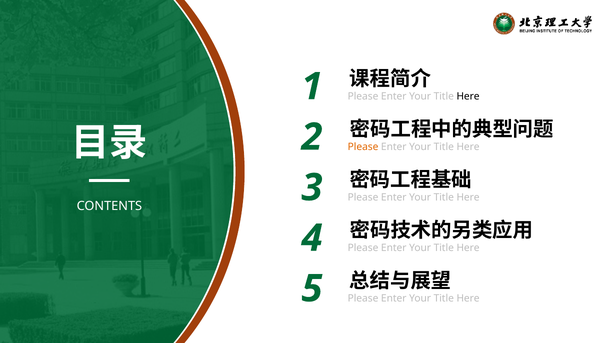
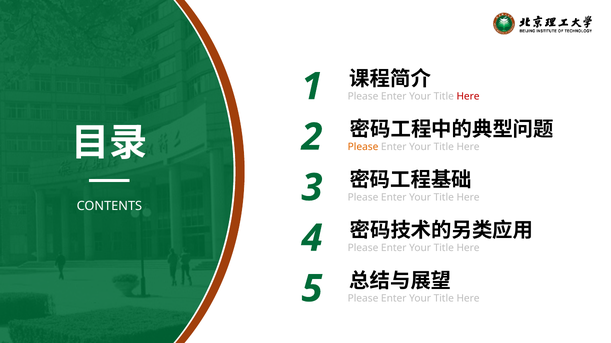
Here at (468, 97) colour: black -> red
